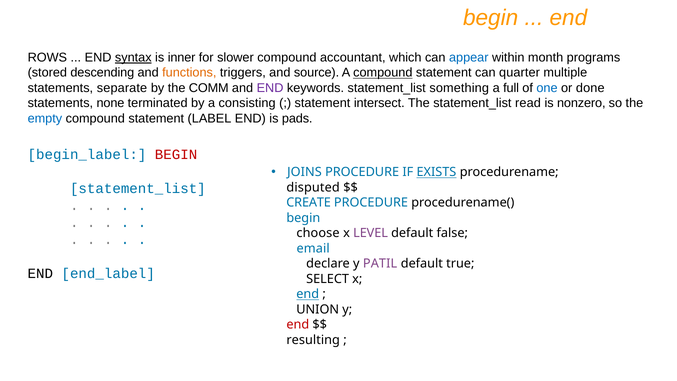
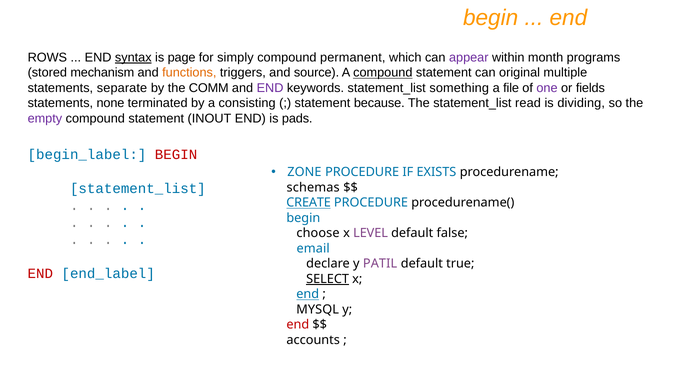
inner: inner -> page
slower: slower -> simply
accountant: accountant -> permanent
appear colour: blue -> purple
descending: descending -> mechanism
quarter: quarter -> original
full: full -> file
one colour: blue -> purple
done: done -> fields
intersect: intersect -> because
nonzero: nonzero -> dividing
empty colour: blue -> purple
LABEL: LABEL -> INOUT
JOINS: JOINS -> ZONE
EXISTS underline: present -> none
disputed: disputed -> schemas
CREATE underline: none -> present
END at (40, 273) colour: black -> red
SELECT underline: none -> present
UNION: UNION -> MYSQL
resulting: resulting -> accounts
